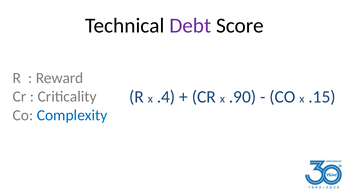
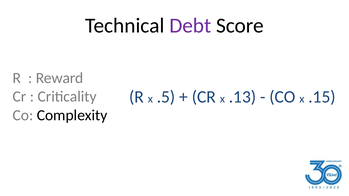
.4: .4 -> .5
.90: .90 -> .13
Complexity colour: blue -> black
